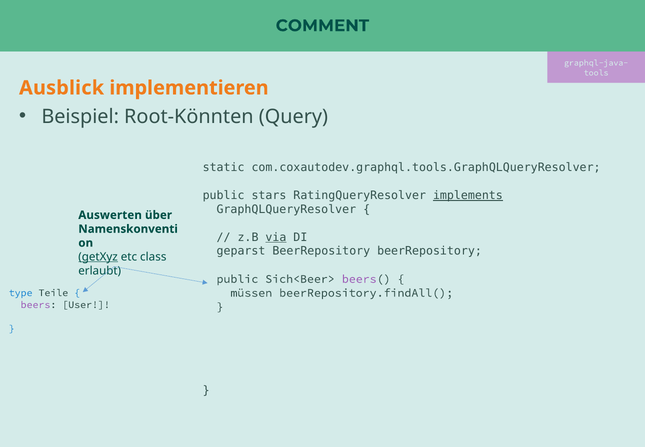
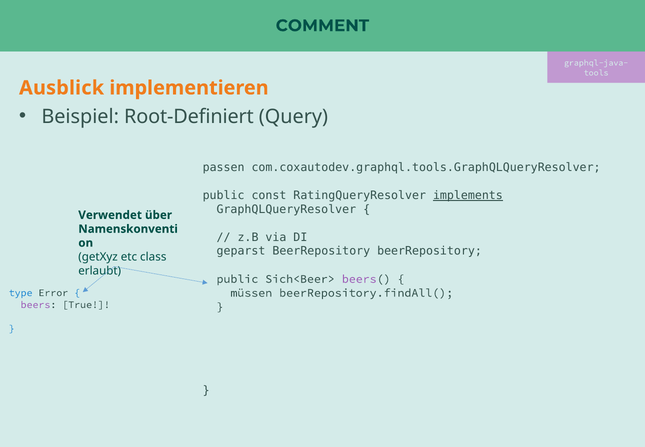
Root-Könnten: Root-Könnten -> Root-Definiert
static: static -> passen
stars: stars -> const
Auswerten: Auswerten -> Verwendet
via underline: present -> none
getXyz underline: present -> none
Teile: Teile -> Error
User: User -> True
